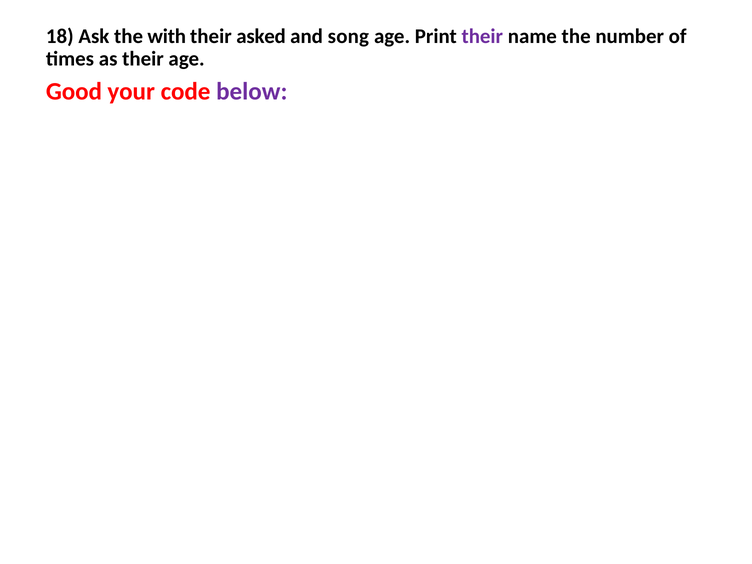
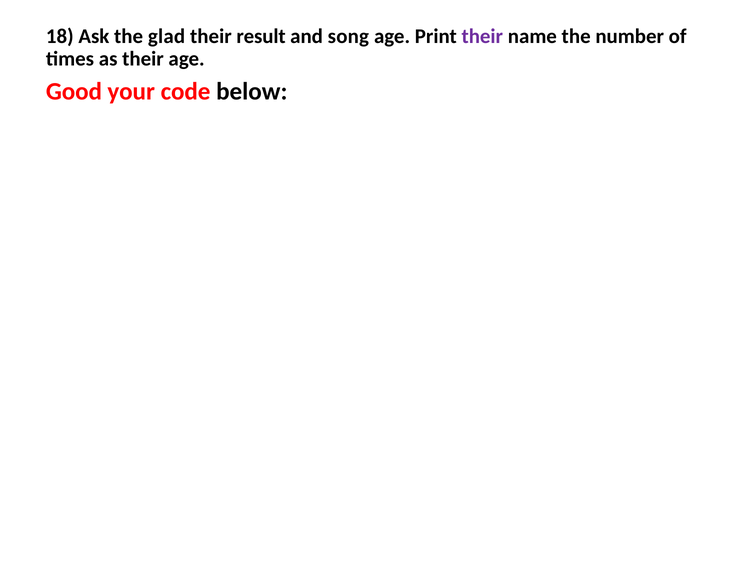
with: with -> glad
asked: asked -> result
below colour: purple -> black
